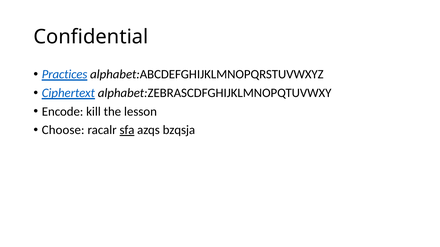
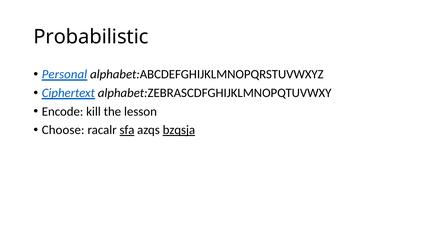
Confidential: Confidential -> Probabilistic
Practices: Practices -> Personal
bzqsja underline: none -> present
